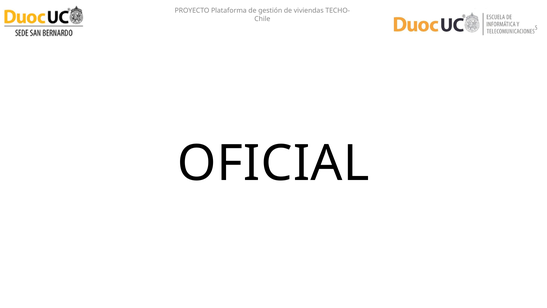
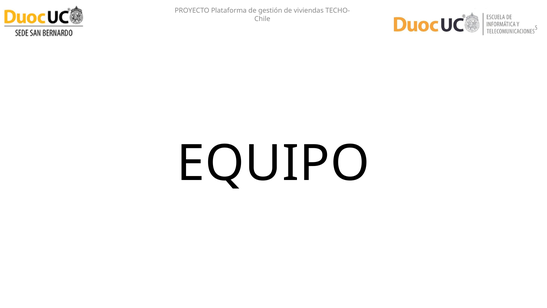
OFICIAL: OFICIAL -> EQUIPO
